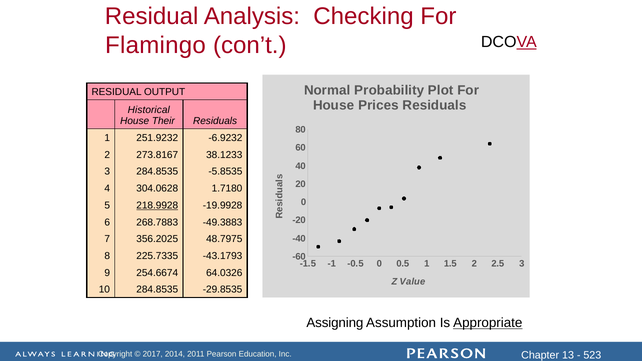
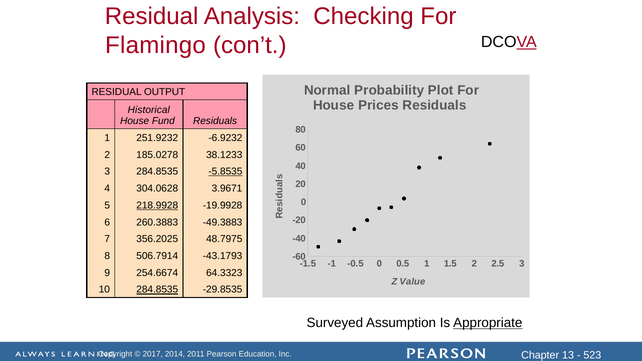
Their: Their -> Fund
273.8167: 273.8167 -> 185.0278
-5.8535 underline: none -> present
1.7180: 1.7180 -> 3.9671
268.7883: 268.7883 -> 260.3883
225.7335: 225.7335 -> 506.7914
64.0326: 64.0326 -> 64.3323
284.8535 at (157, 290) underline: none -> present
Assigning: Assigning -> Surveyed
